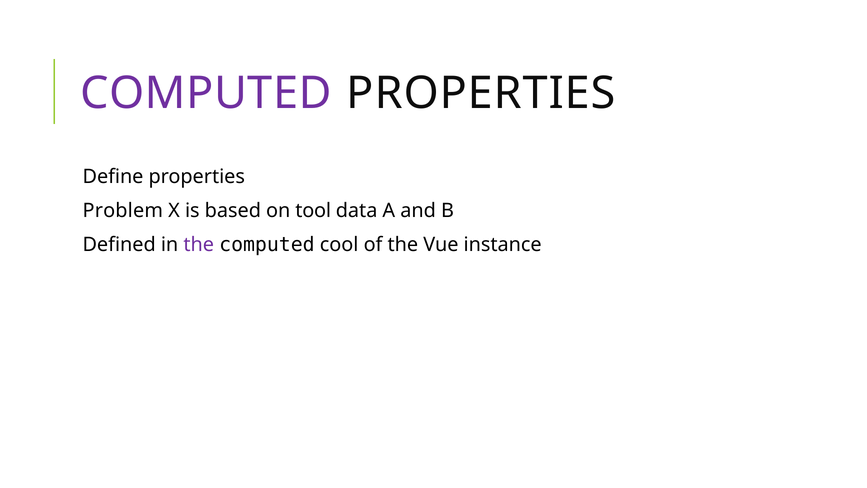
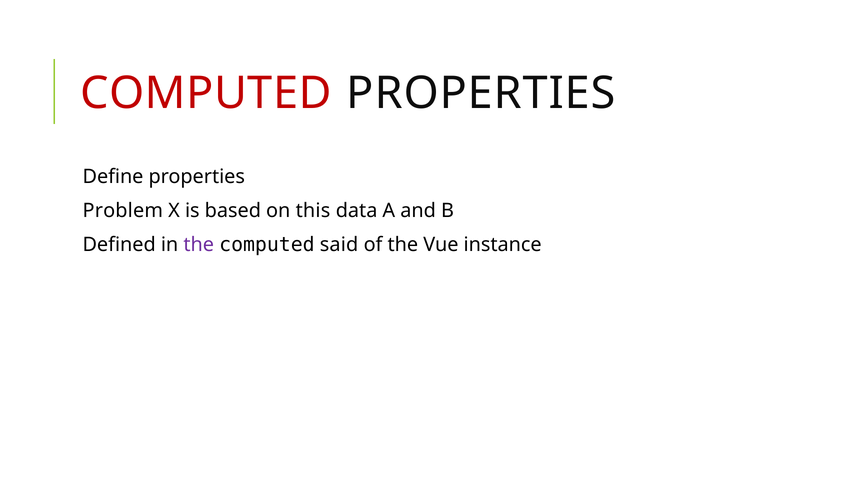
COMPUTED at (206, 93) colour: purple -> red
tool: tool -> this
cool: cool -> said
